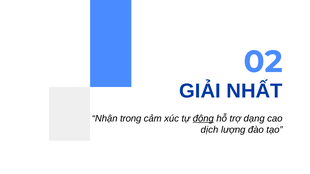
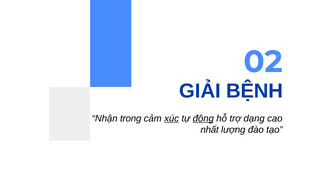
NHẤT: NHẤT -> BỆNH
xúc underline: none -> present
dịch: dịch -> nhất
